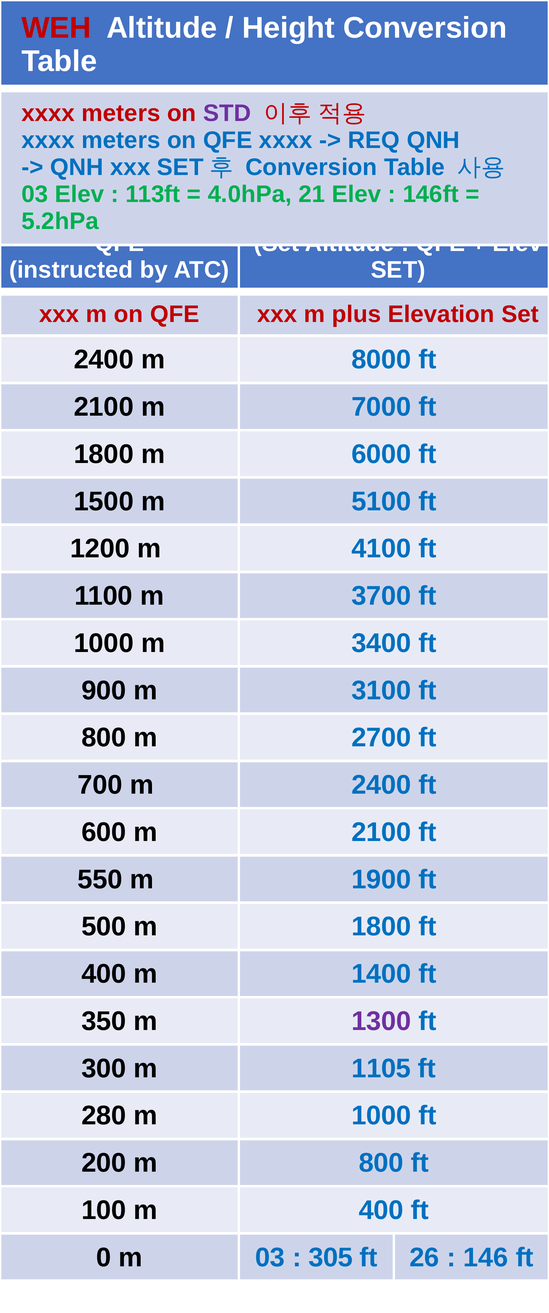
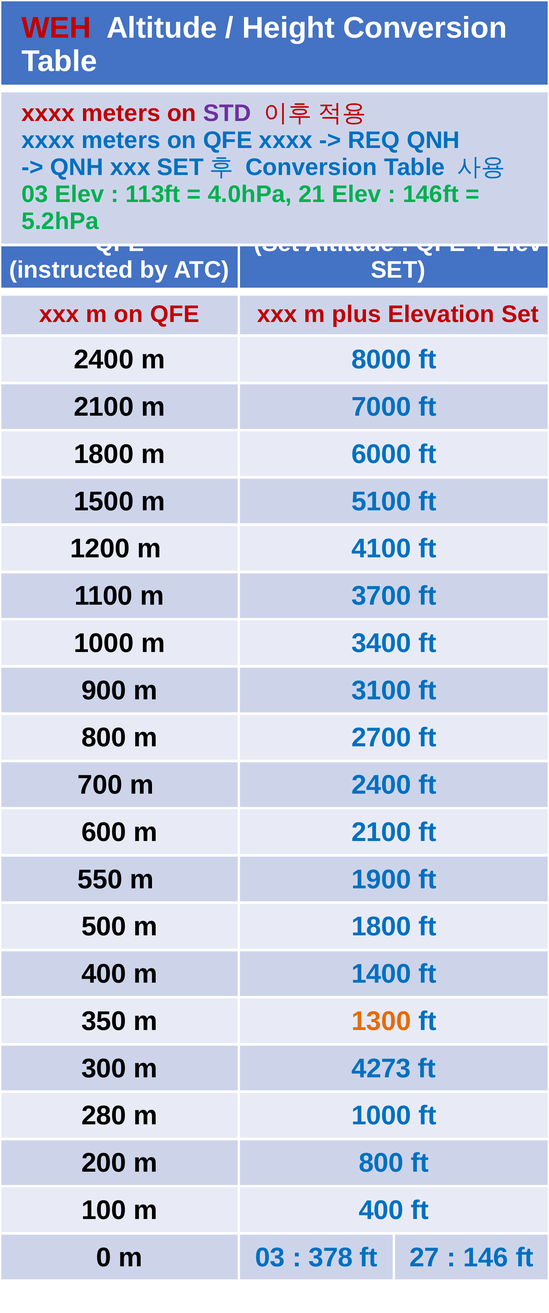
1300 colour: purple -> orange
1105: 1105 -> 4273
305: 305 -> 378
26: 26 -> 27
